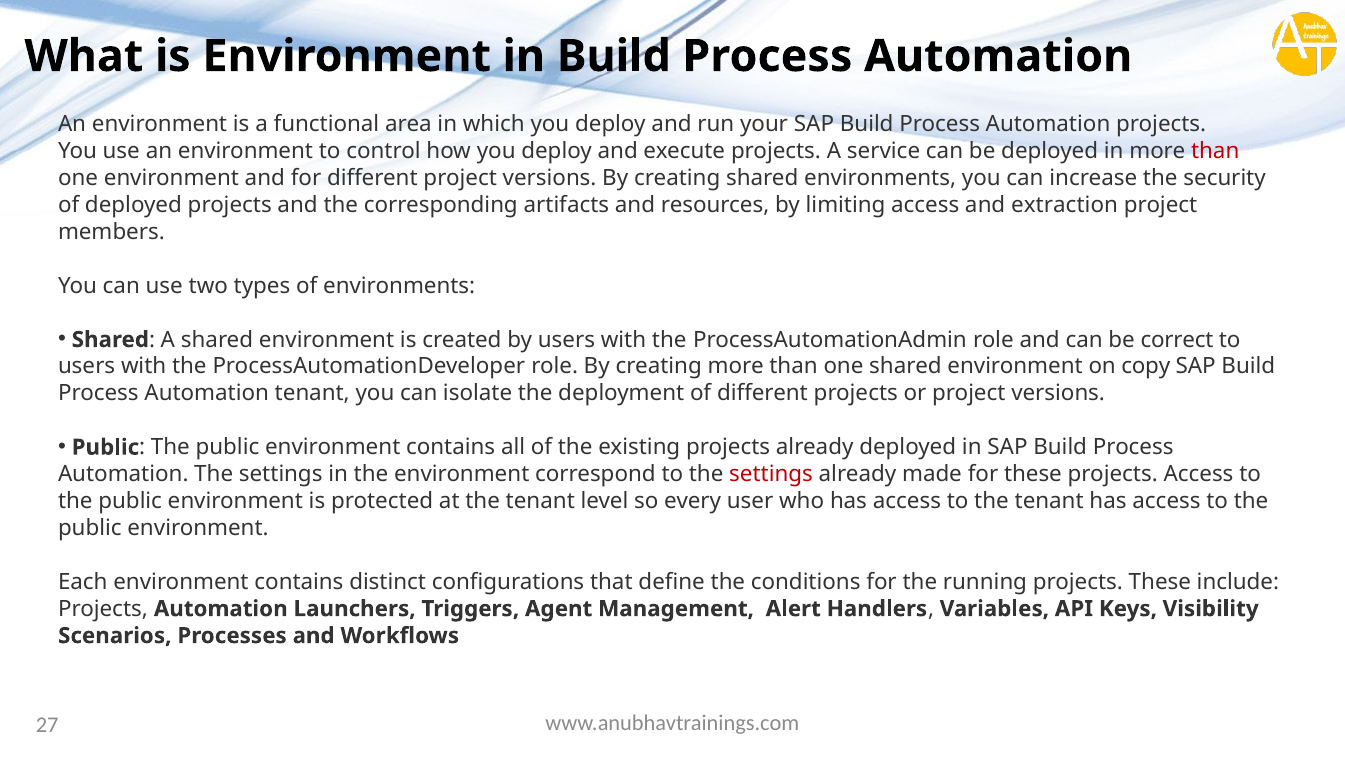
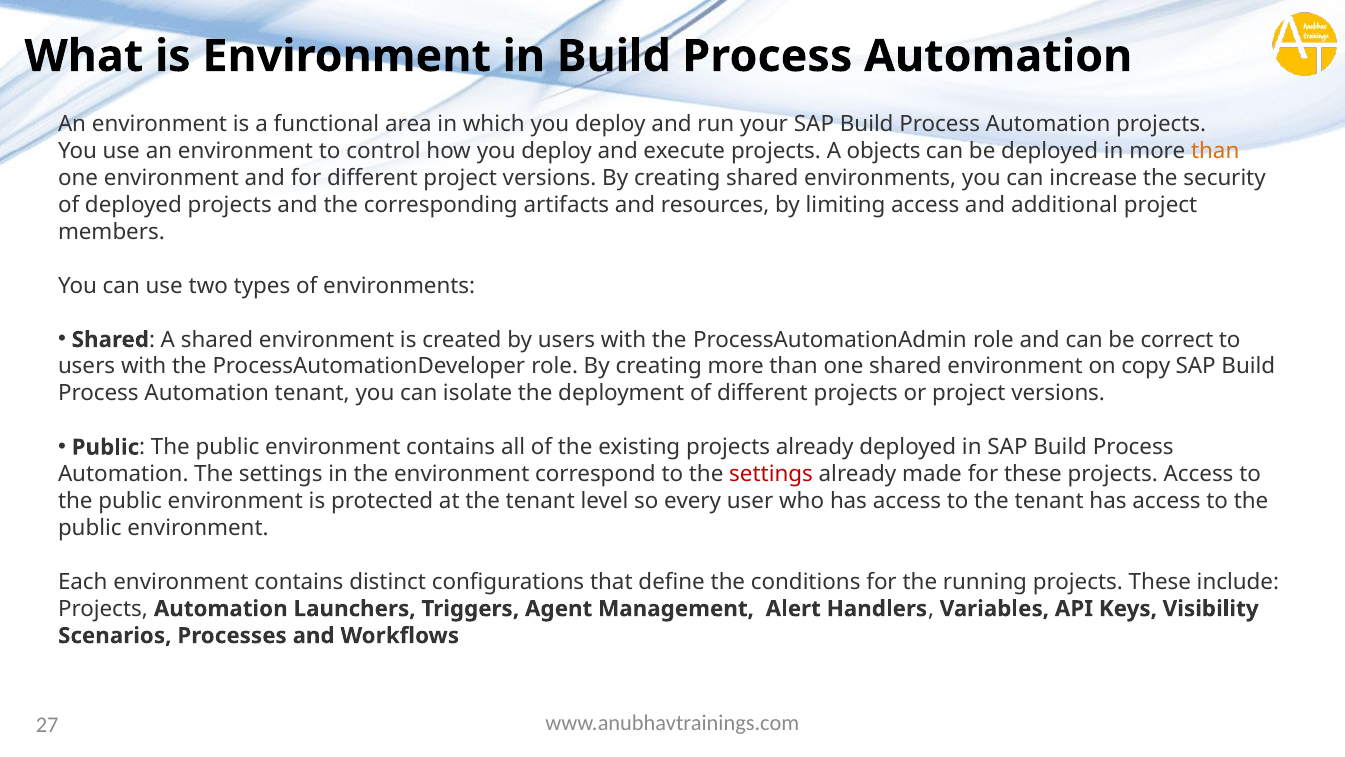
service: service -> objects
than at (1215, 151) colour: red -> orange
extraction: extraction -> additional
